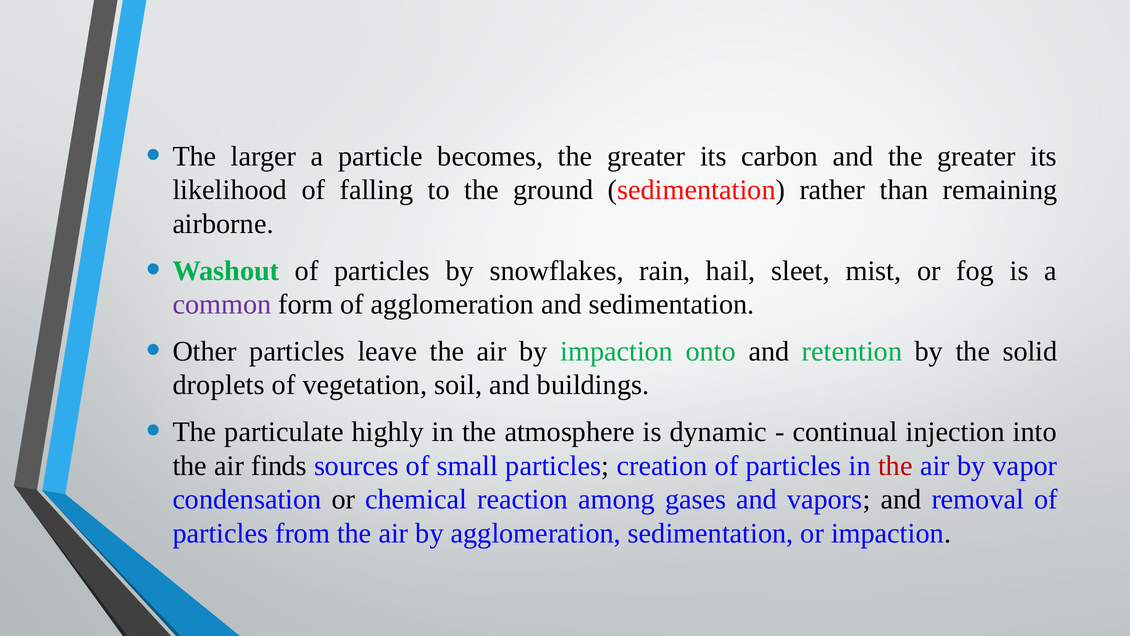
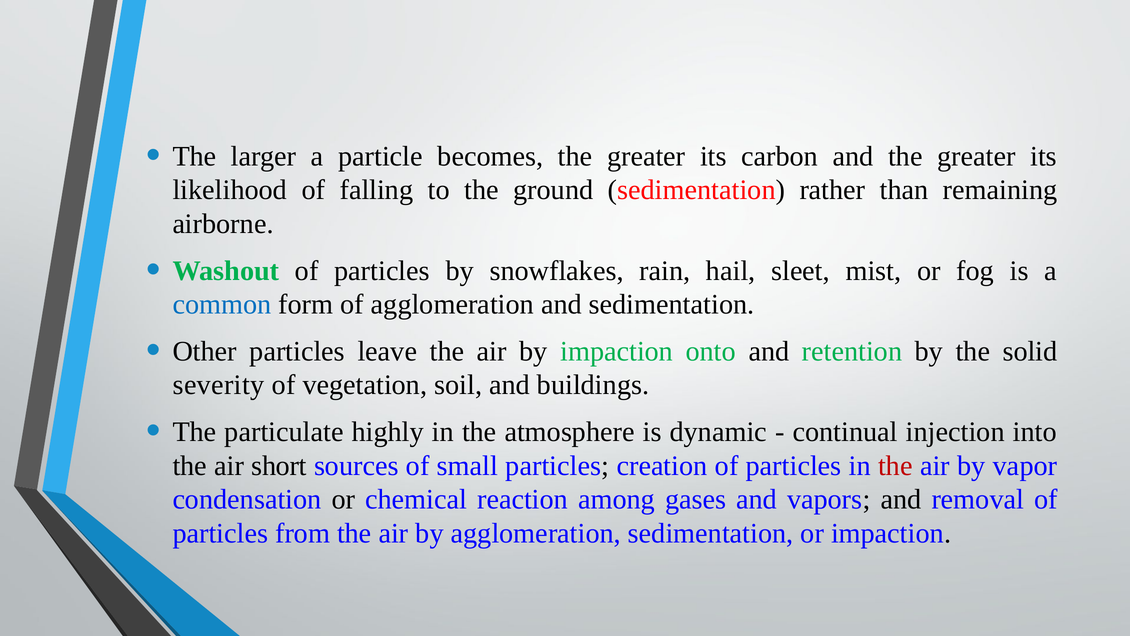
common colour: purple -> blue
droplets: droplets -> severity
finds: finds -> short
